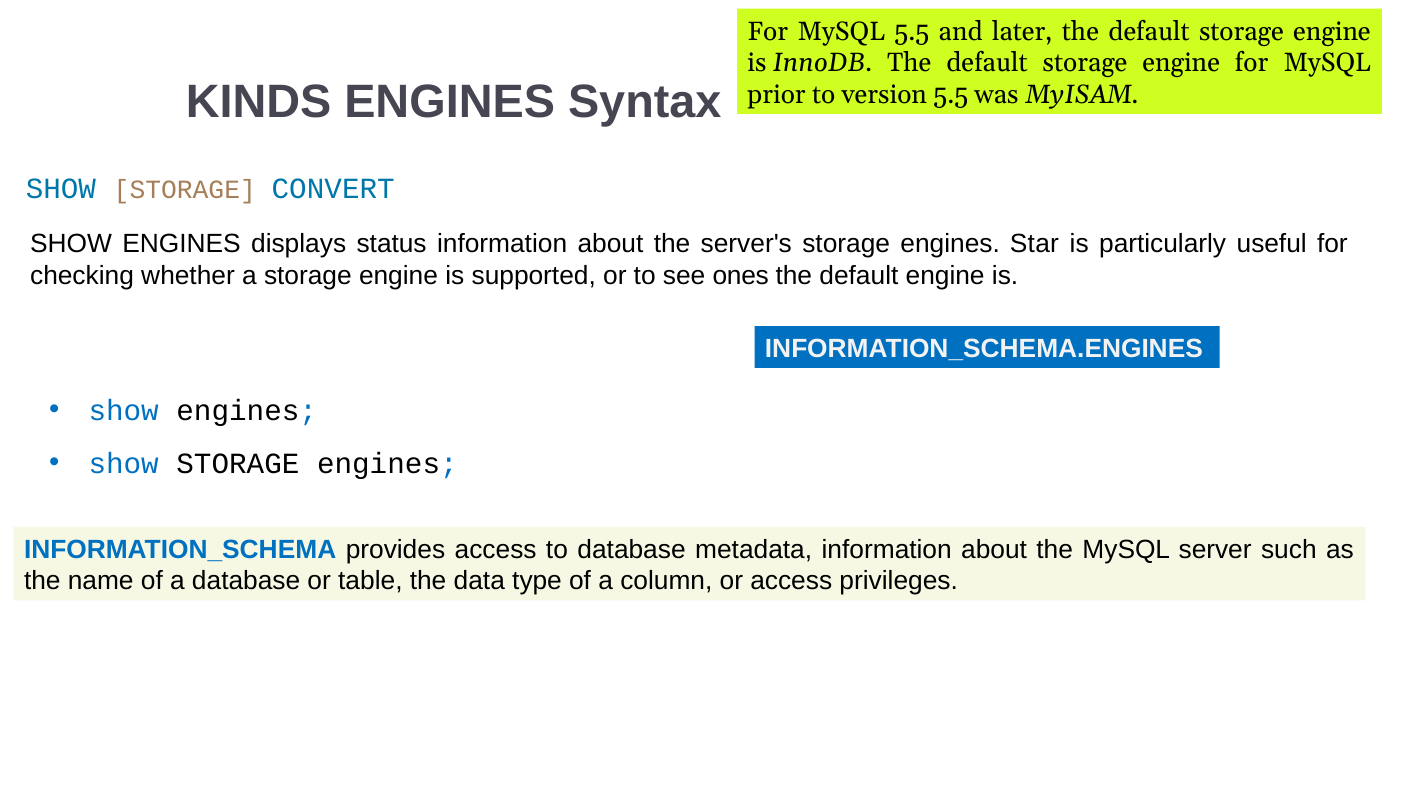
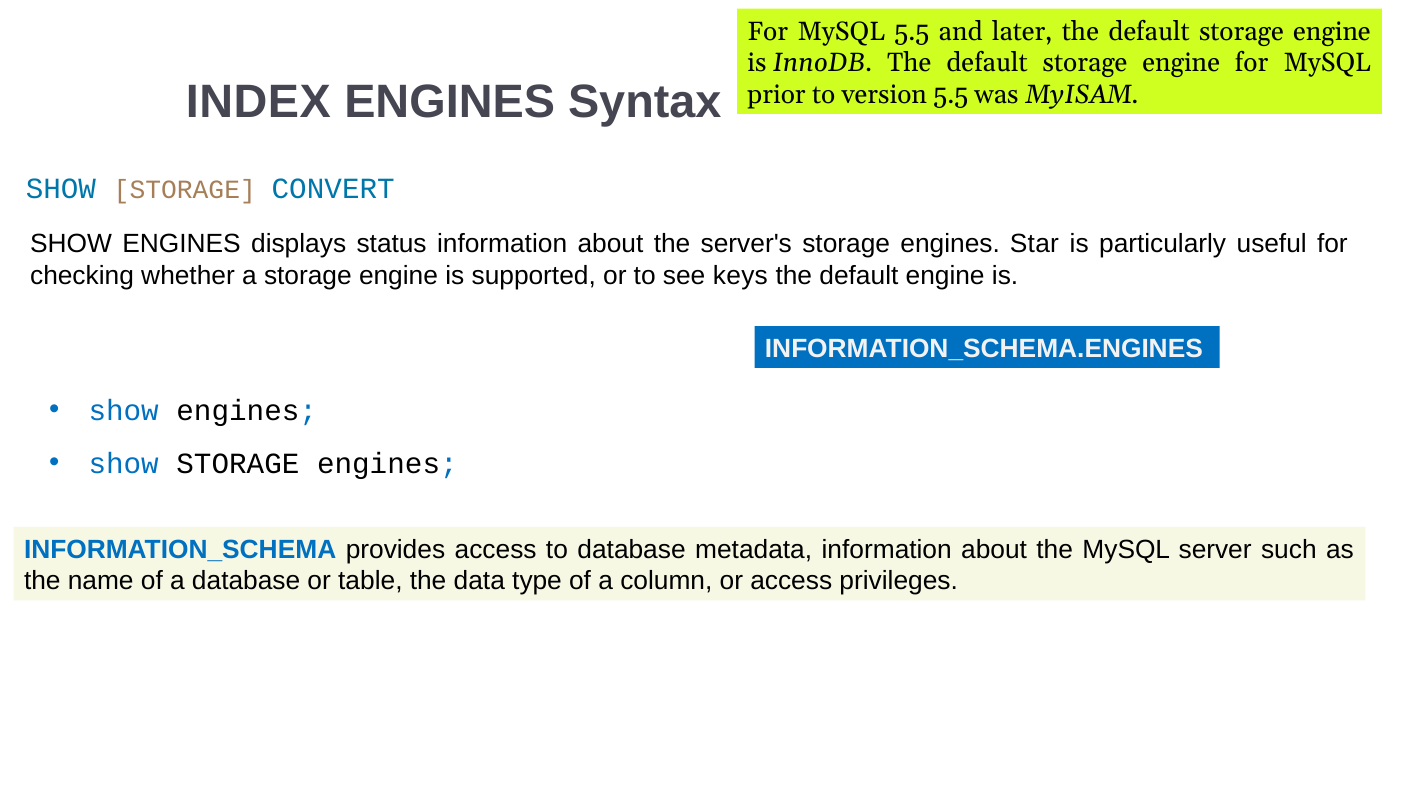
KINDS: KINDS -> INDEX
ones: ones -> keys
